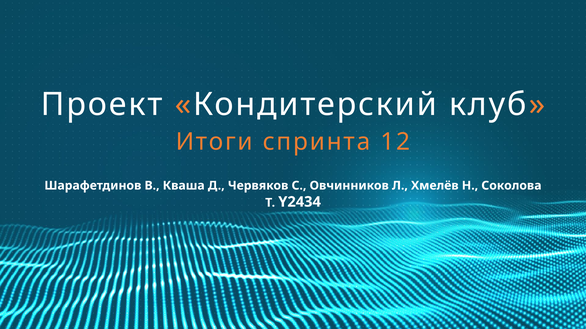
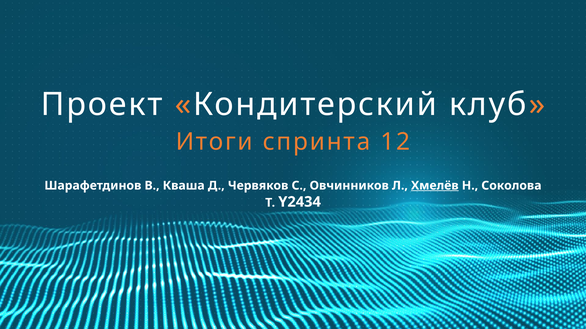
Хмелёв underline: none -> present
